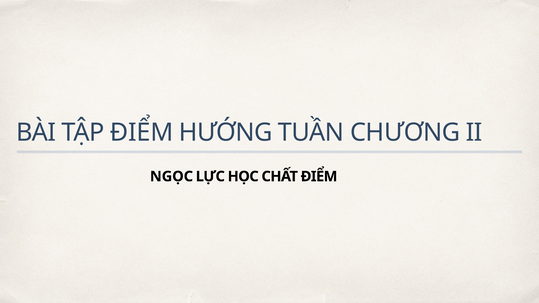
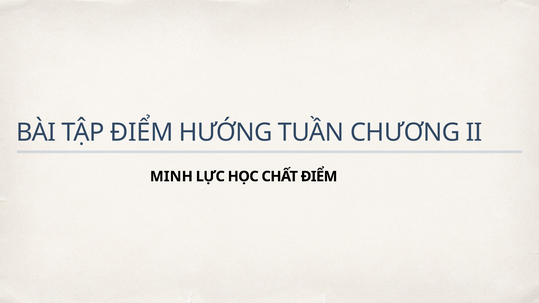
NGỌC: NGỌC -> MINH
